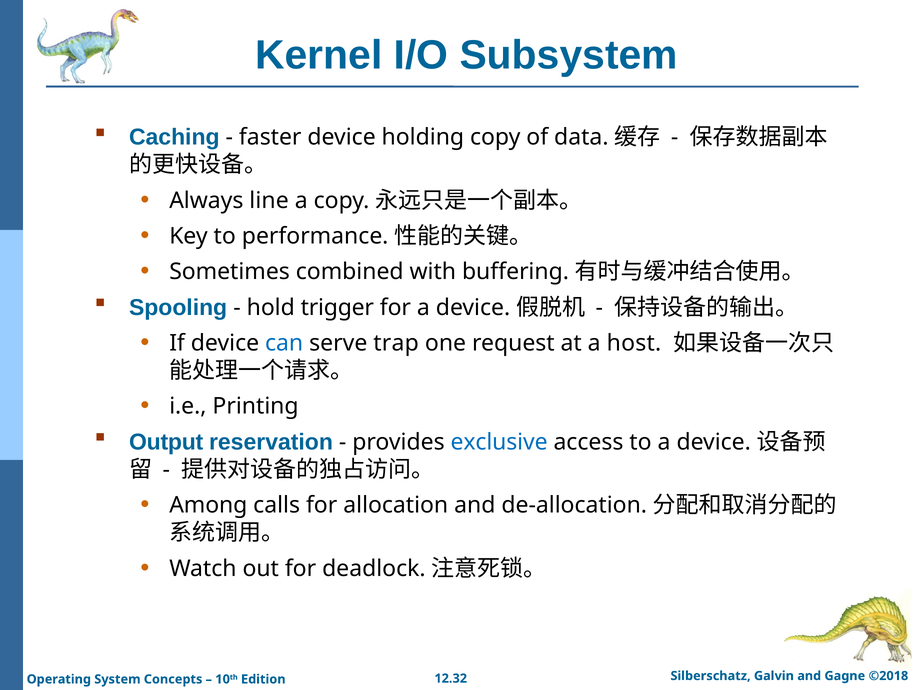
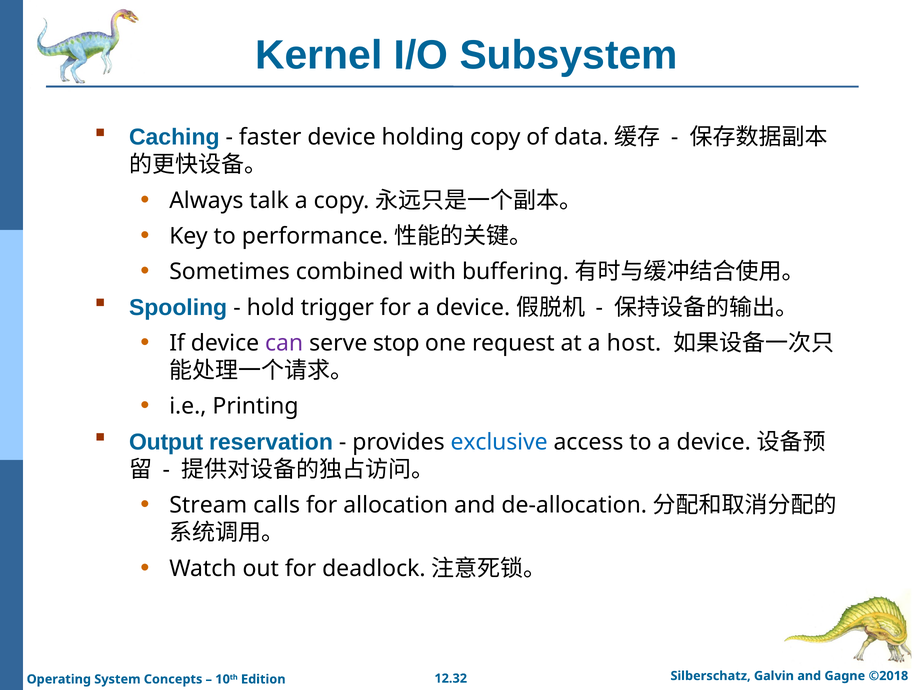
line: line -> talk
can colour: blue -> purple
trap: trap -> stop
Among: Among -> Stream
